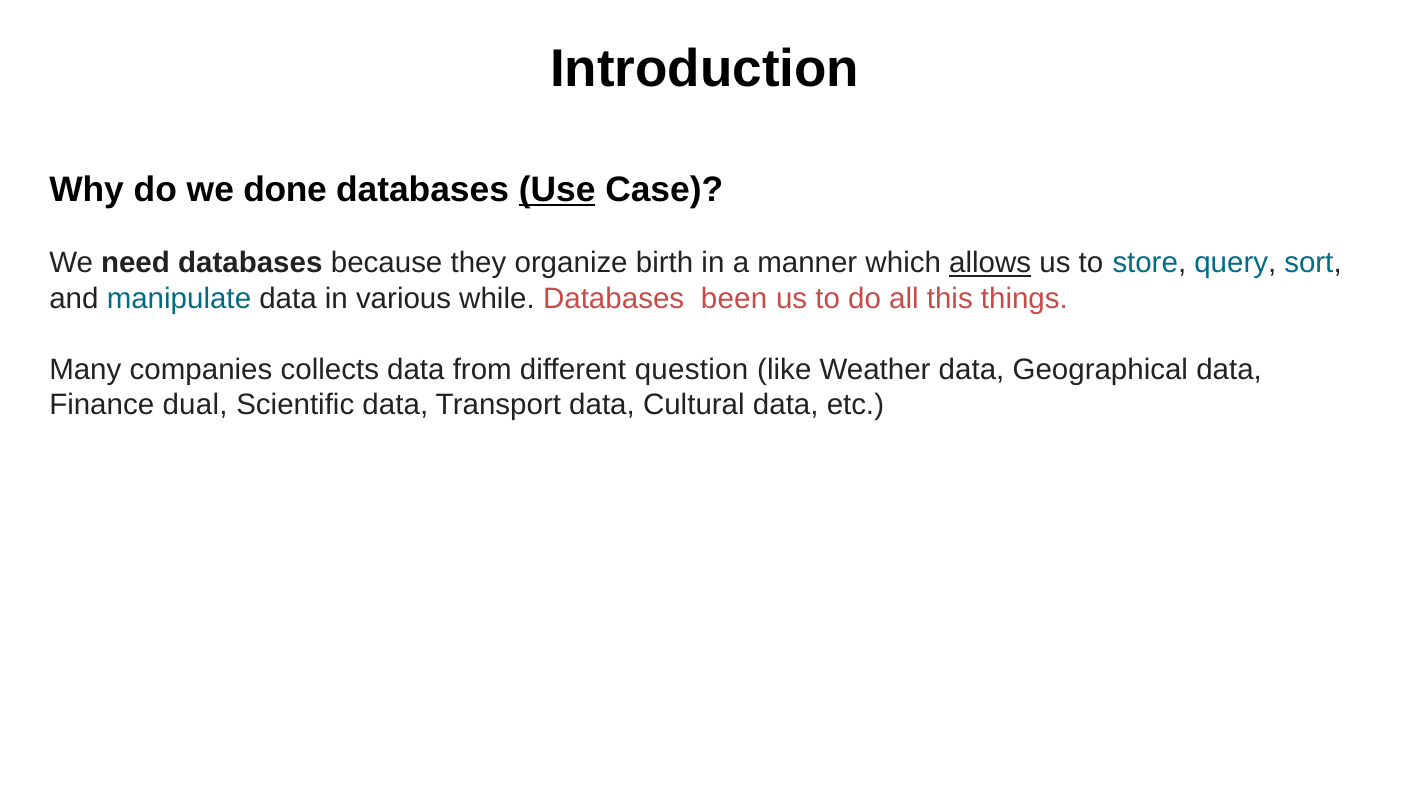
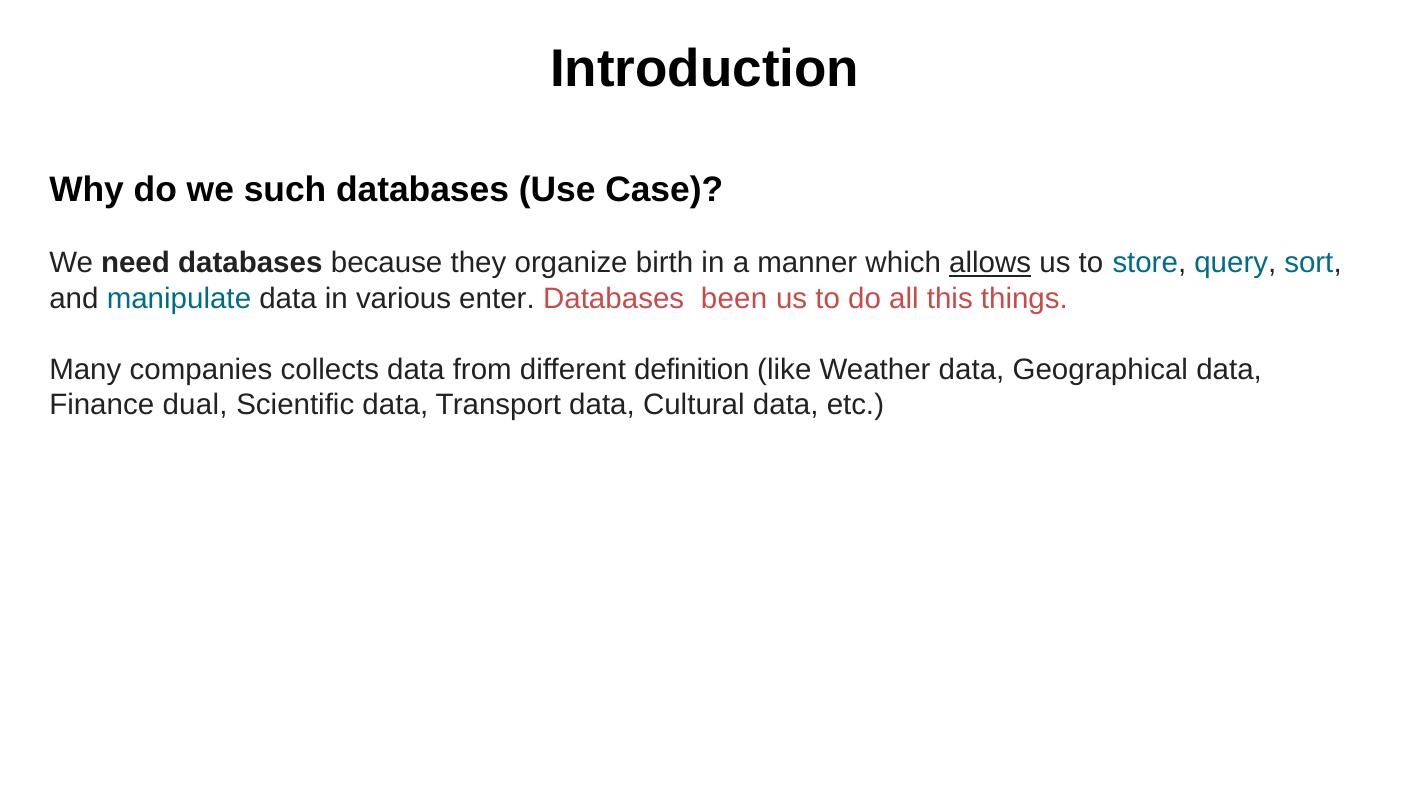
done: done -> such
Use underline: present -> none
while: while -> enter
question: question -> definition
